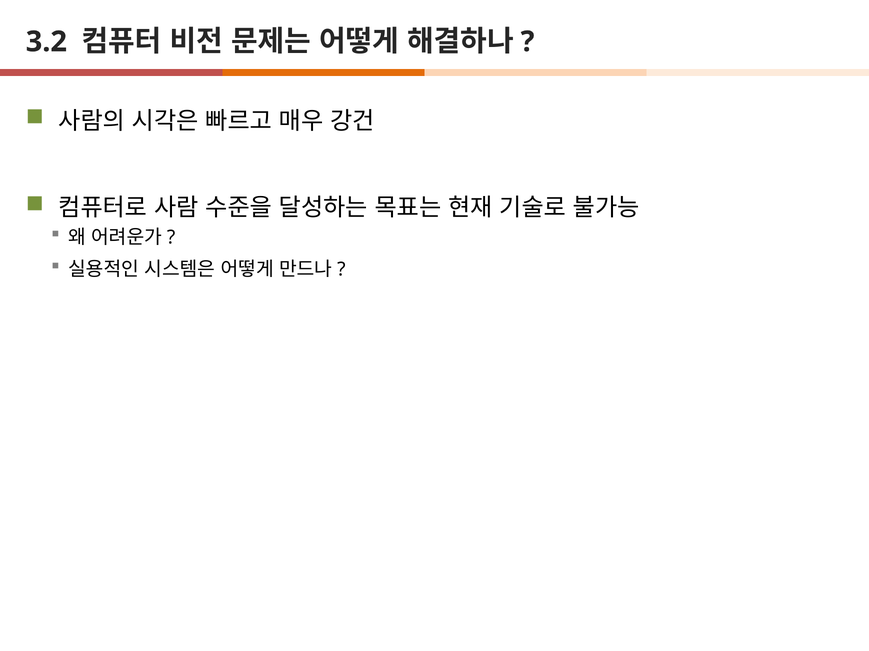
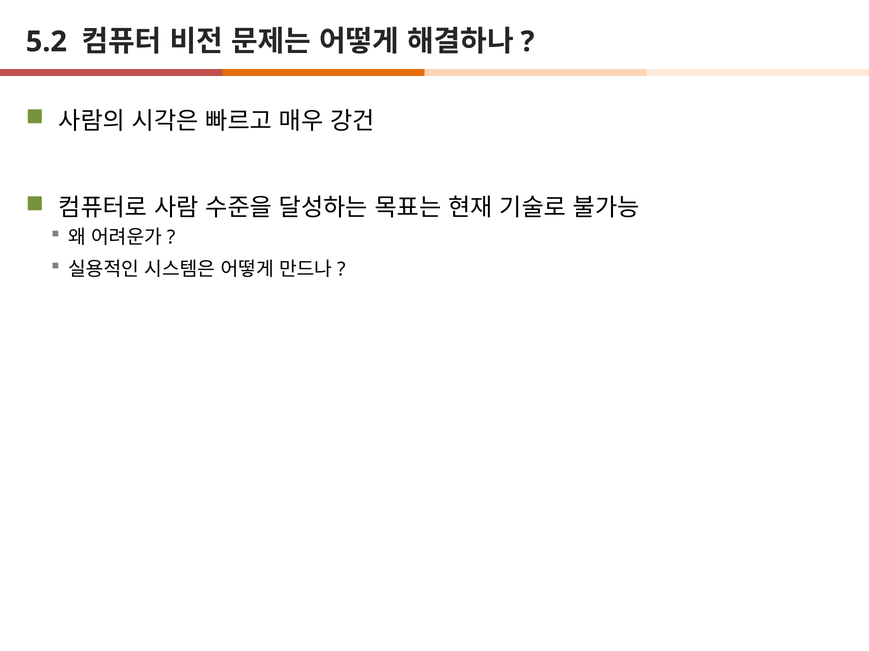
3.2: 3.2 -> 5.2
